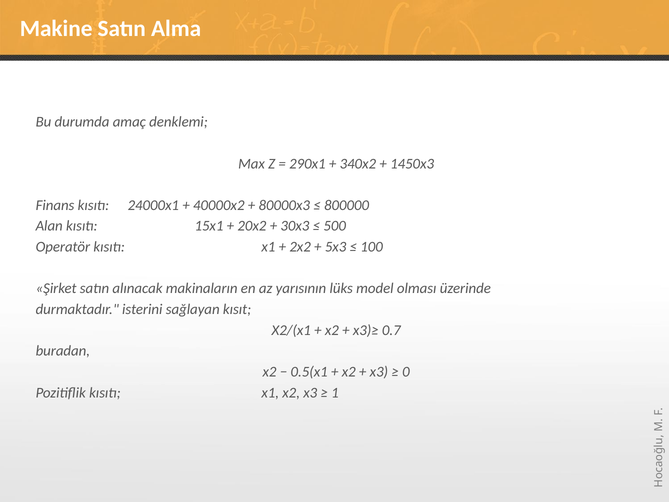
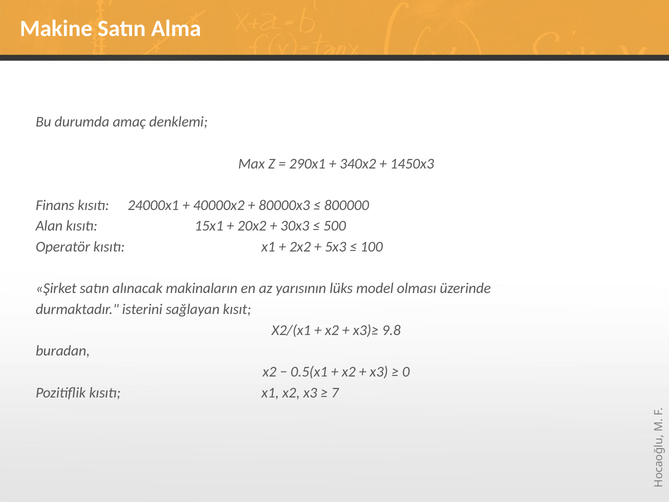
0.7: 0.7 -> 9.8
1: 1 -> 7
